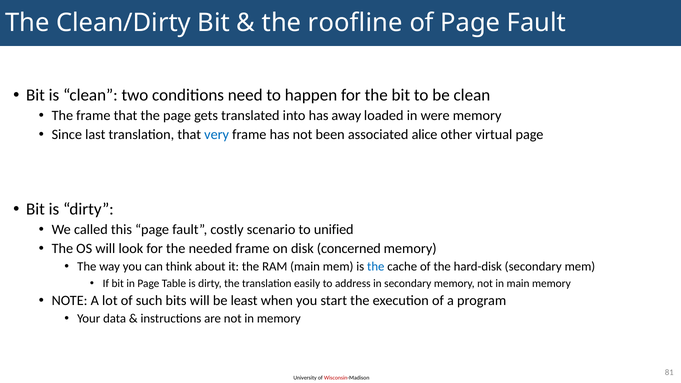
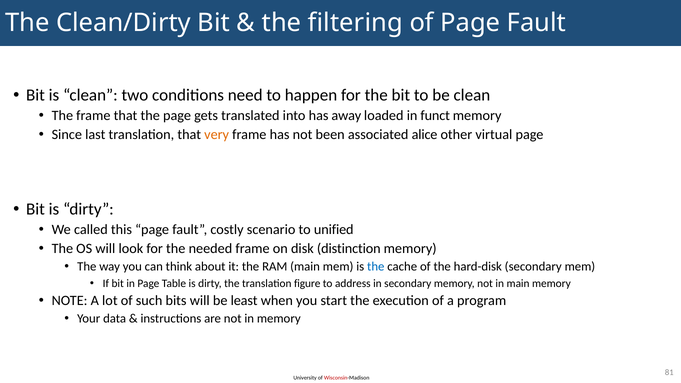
roofline: roofline -> filtering
were: were -> funct
very colour: blue -> orange
concerned: concerned -> distinction
easily: easily -> figure
